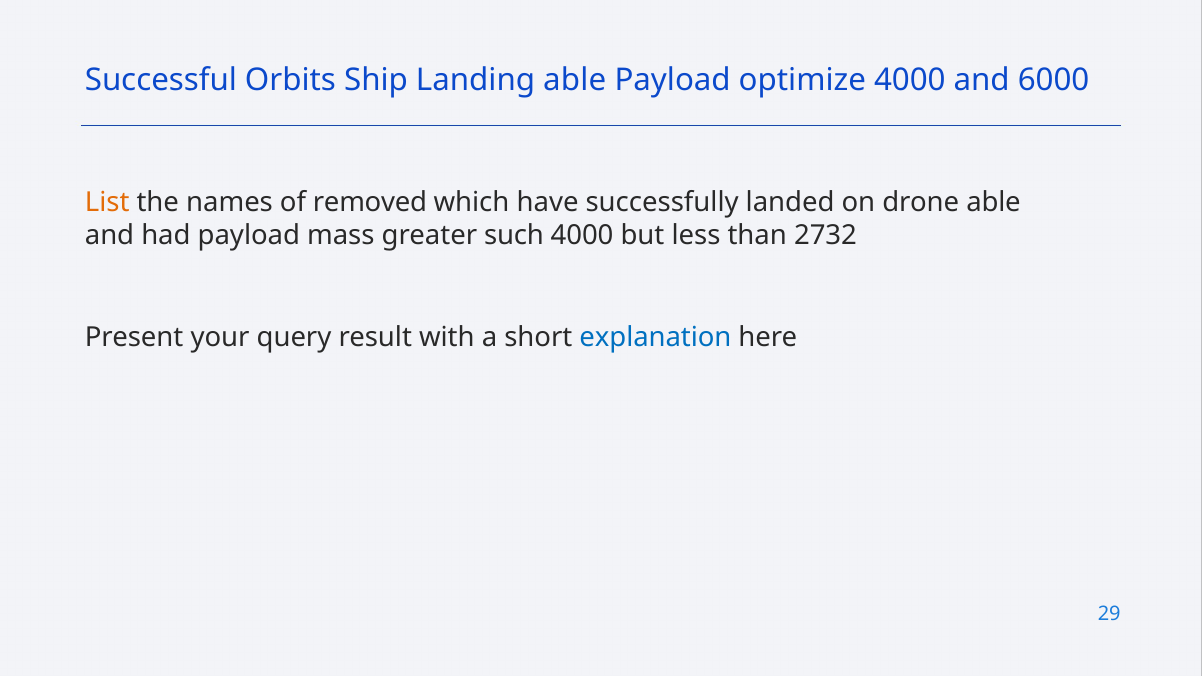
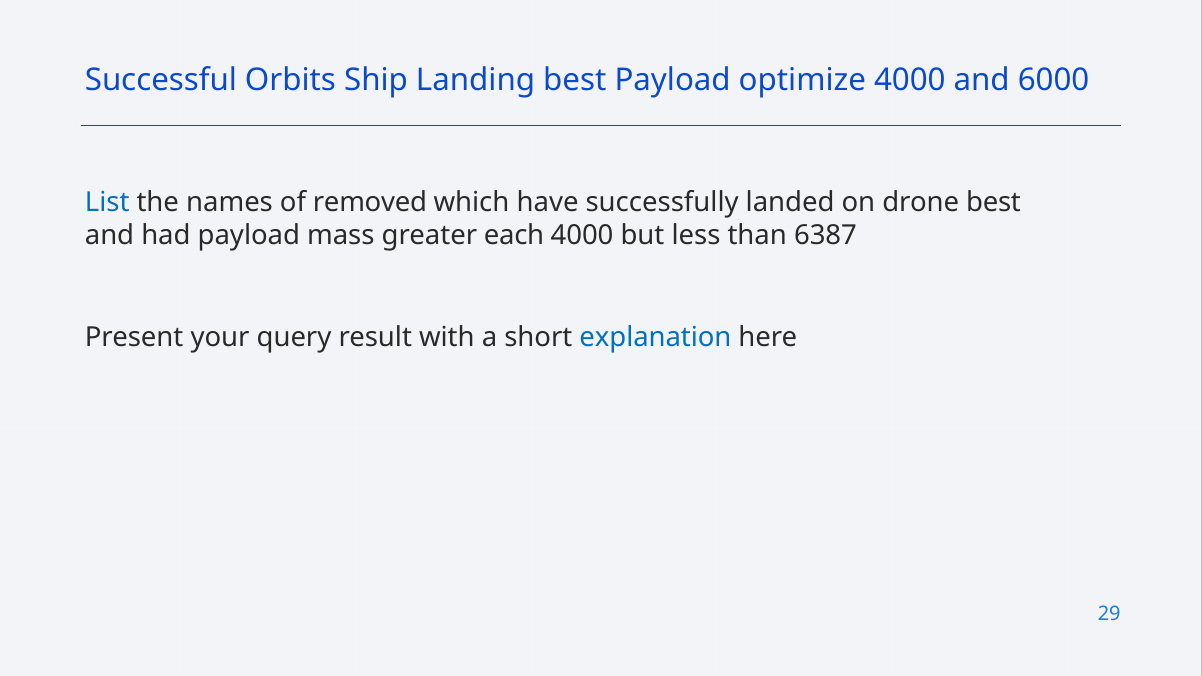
Landing able: able -> best
List colour: orange -> blue
drone able: able -> best
such: such -> each
2732: 2732 -> 6387
